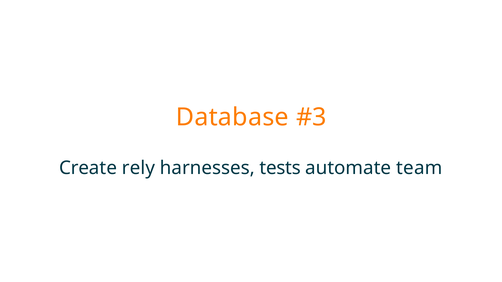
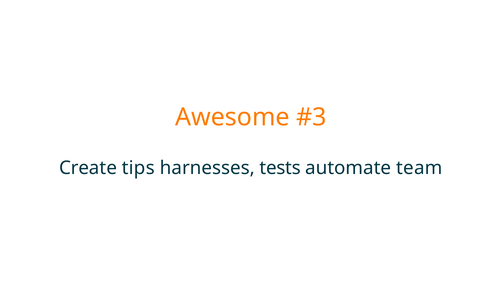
Database: Database -> Awesome
rely: rely -> tips
